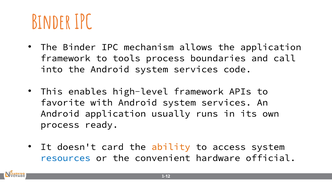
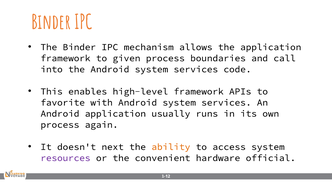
tools: tools -> given
ready: ready -> again
card: card -> next
resources colour: blue -> purple
